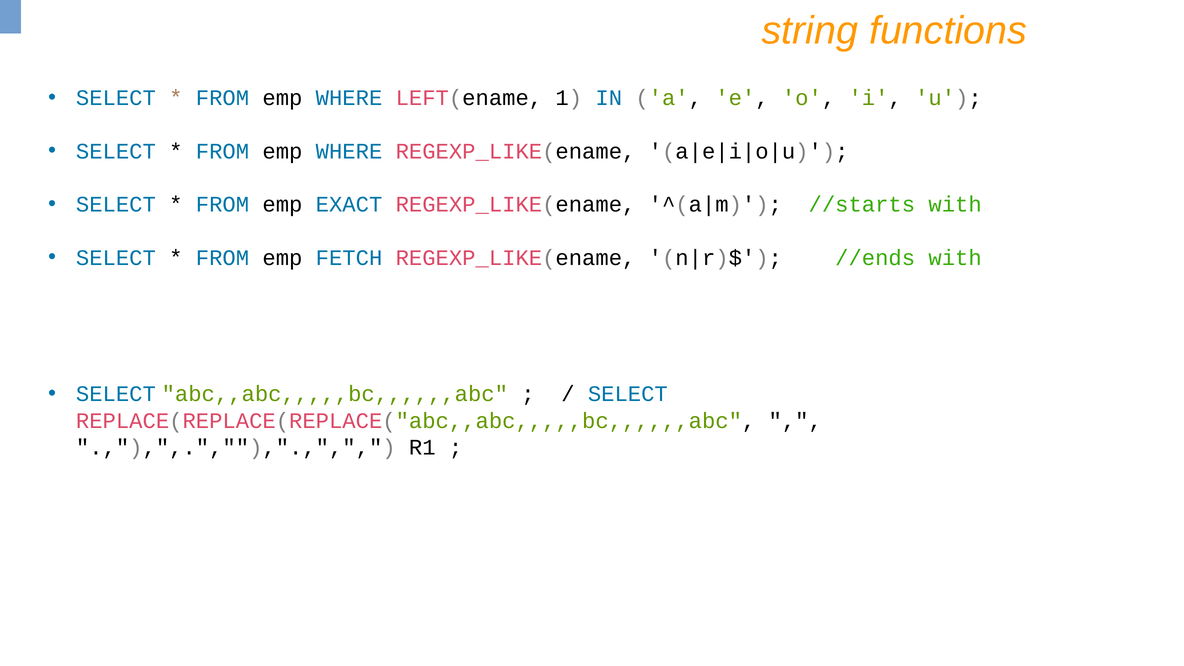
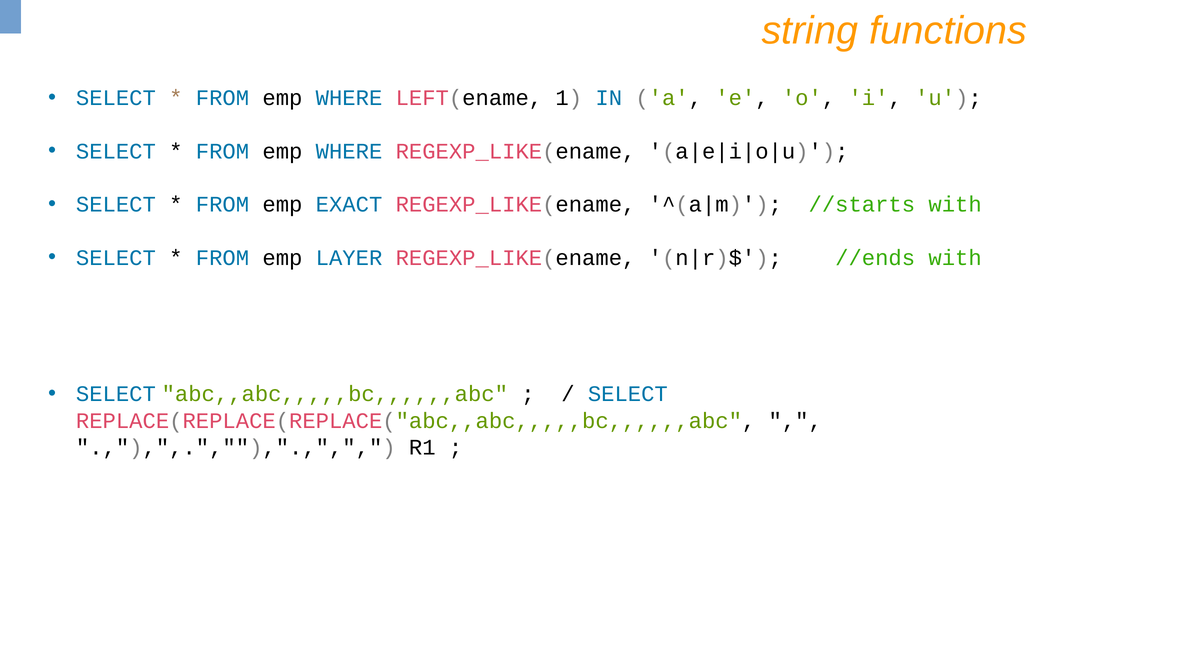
FETCH: FETCH -> LAYER
